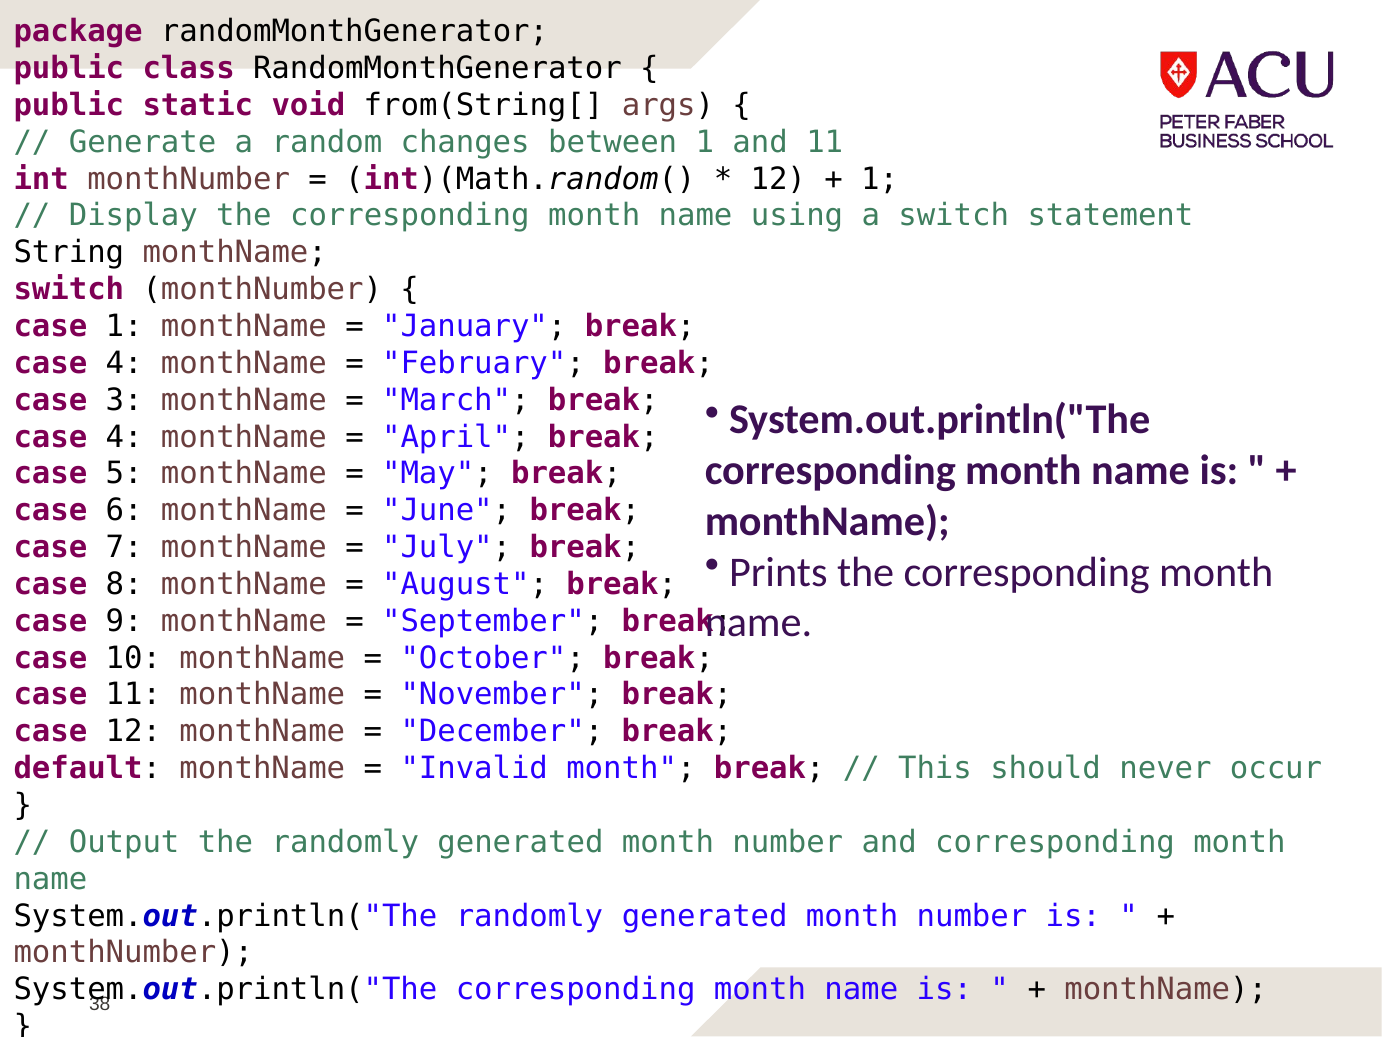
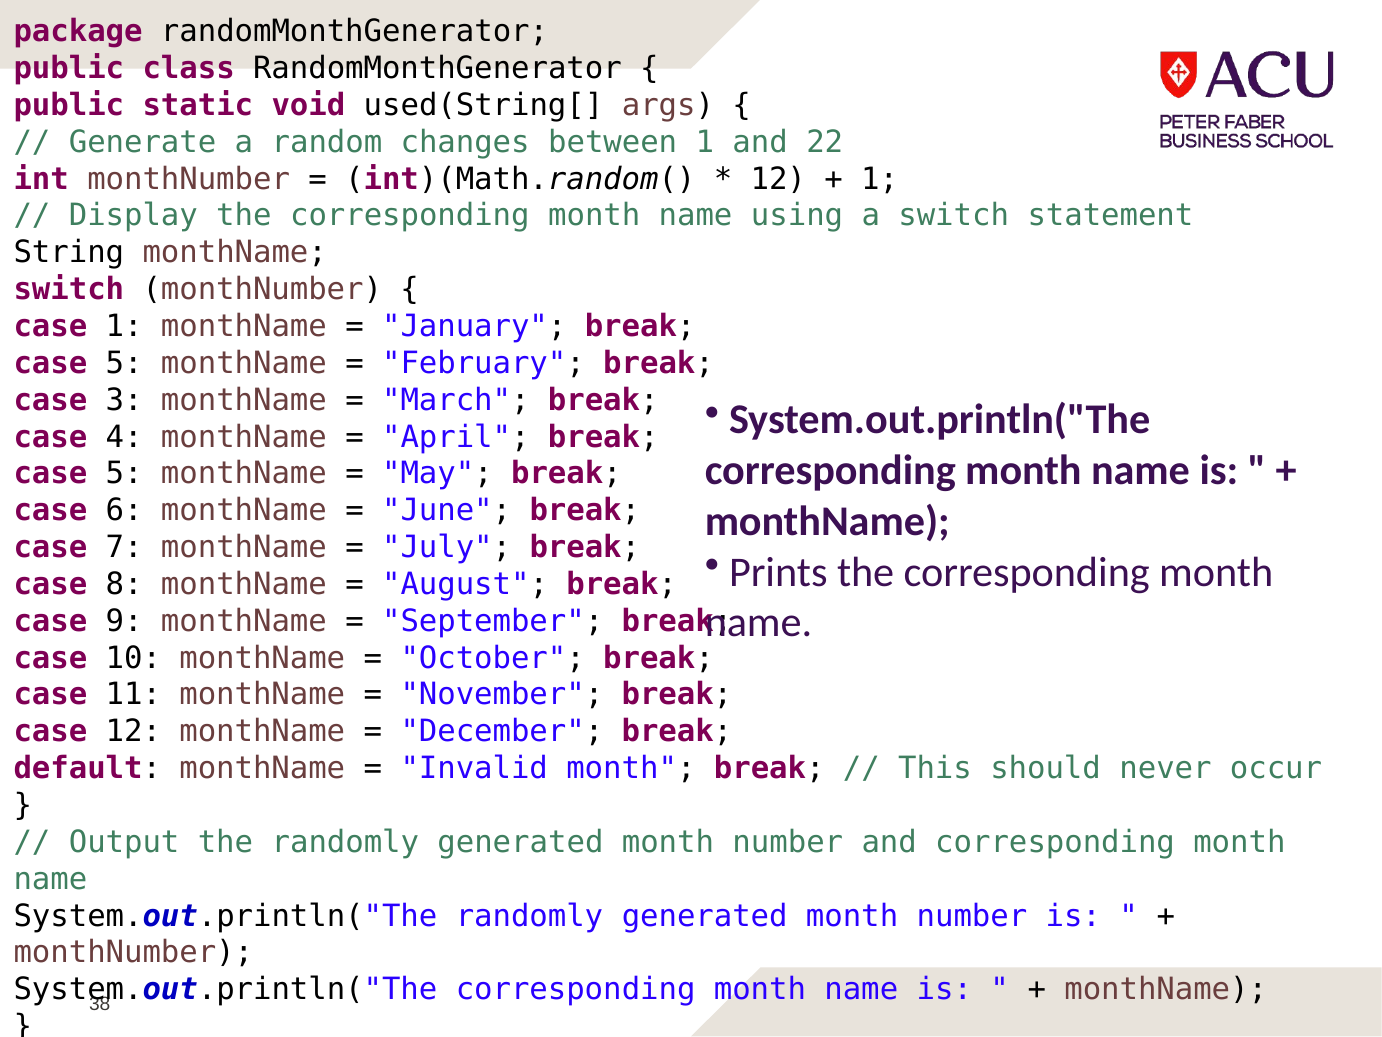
from(String[: from(String[ -> used(String[
and 11: 11 -> 22
4 at (124, 363): 4 -> 5
